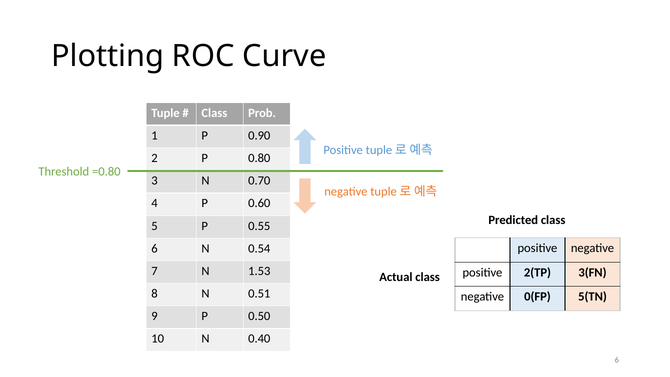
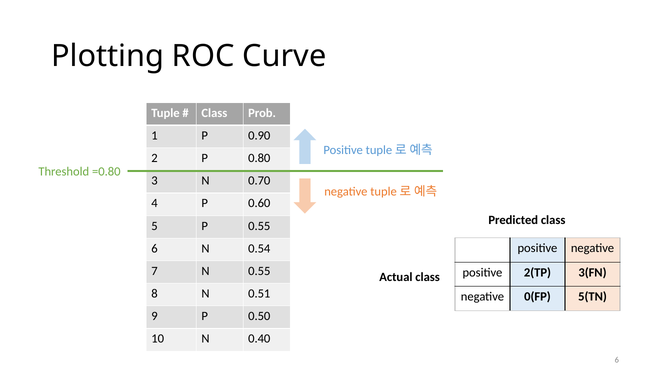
N 1.53: 1.53 -> 0.55
